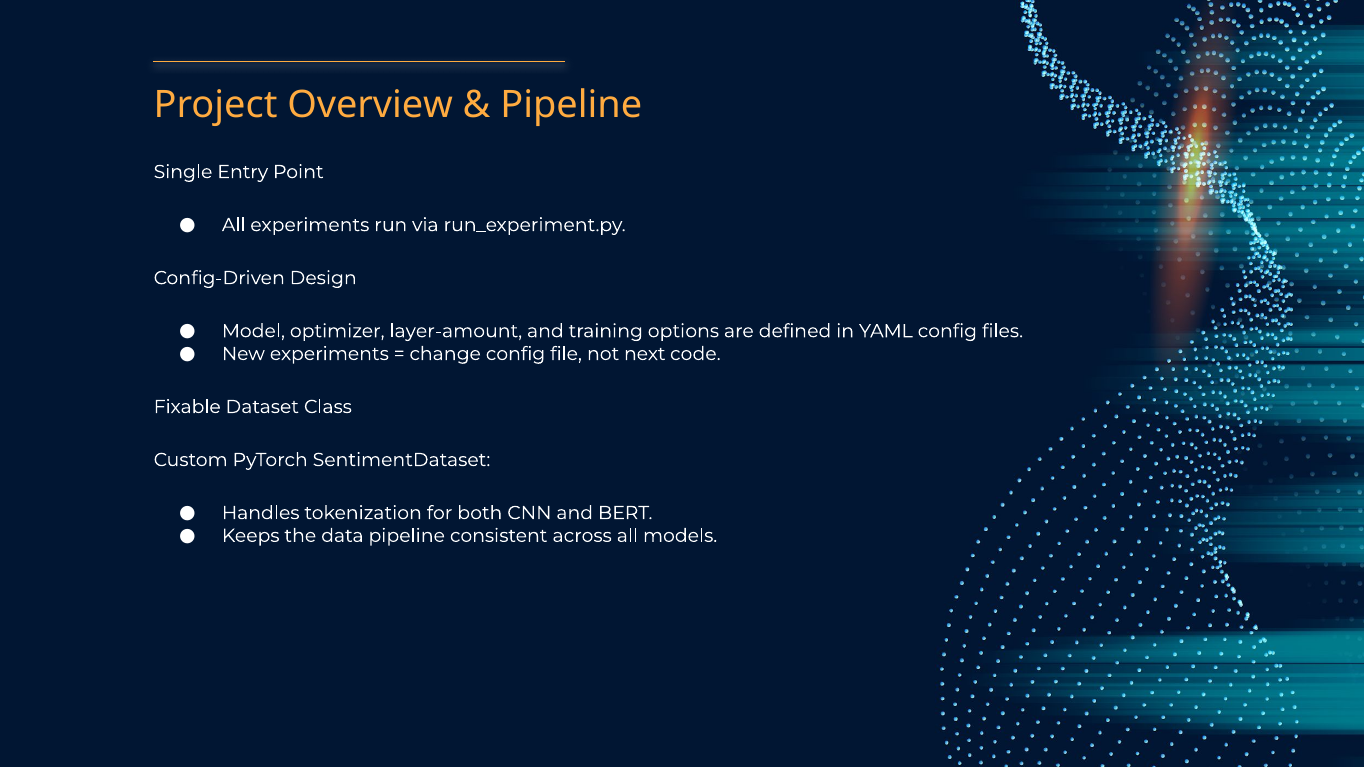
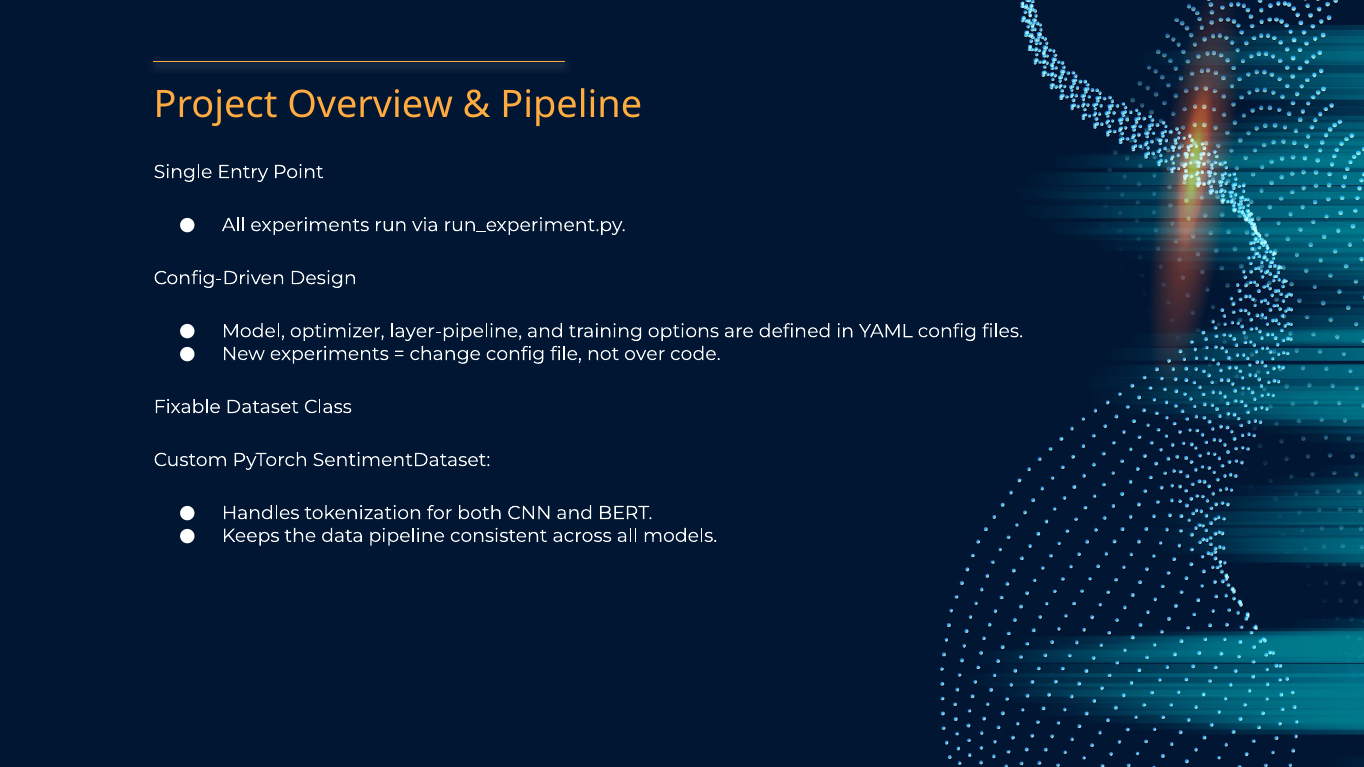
layer-amount: layer-amount -> layer-pipeline
next: next -> over
